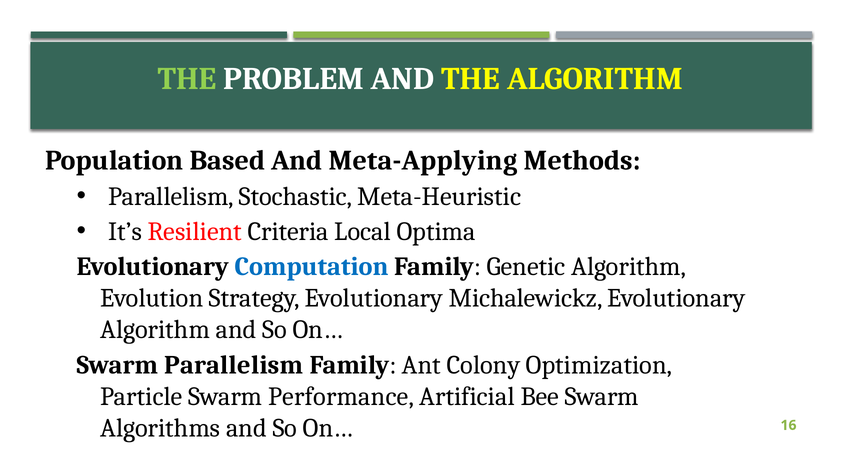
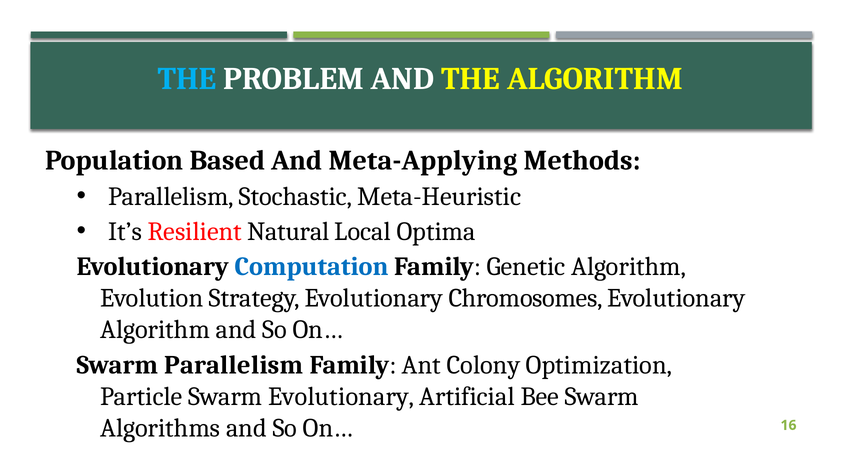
THE at (187, 79) colour: light green -> light blue
Criteria: Criteria -> Natural
Michalewickz: Michalewickz -> Chromosomes
Swarm Performance: Performance -> Evolutionary
